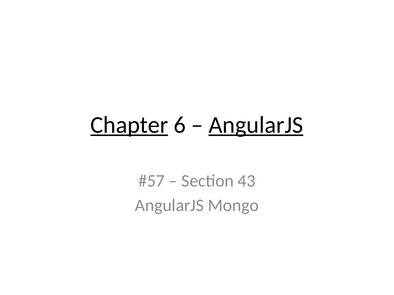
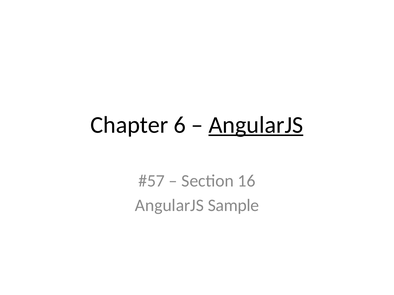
Chapter underline: present -> none
43: 43 -> 16
Mongo: Mongo -> Sample
